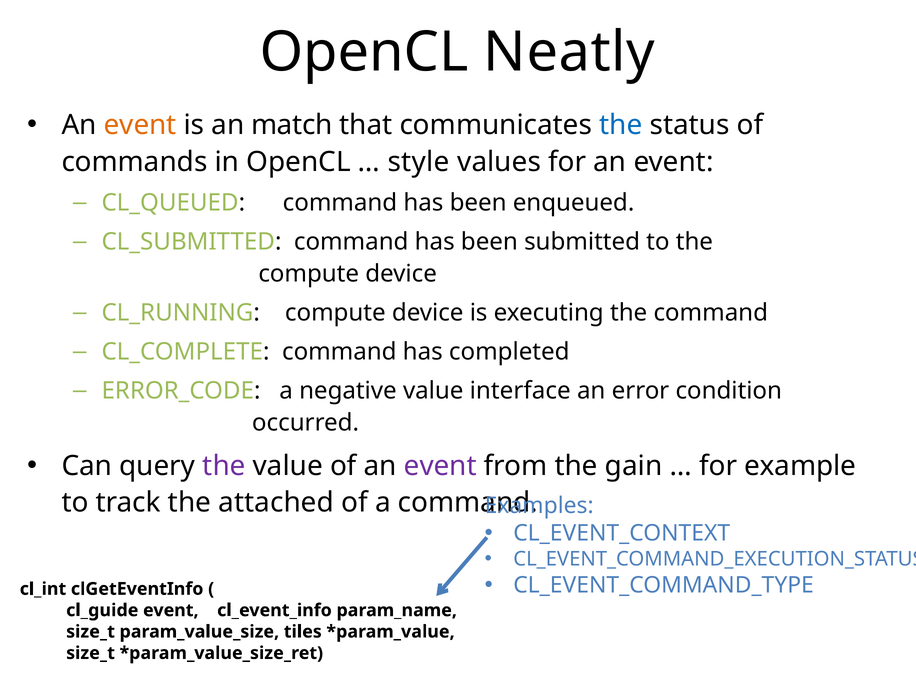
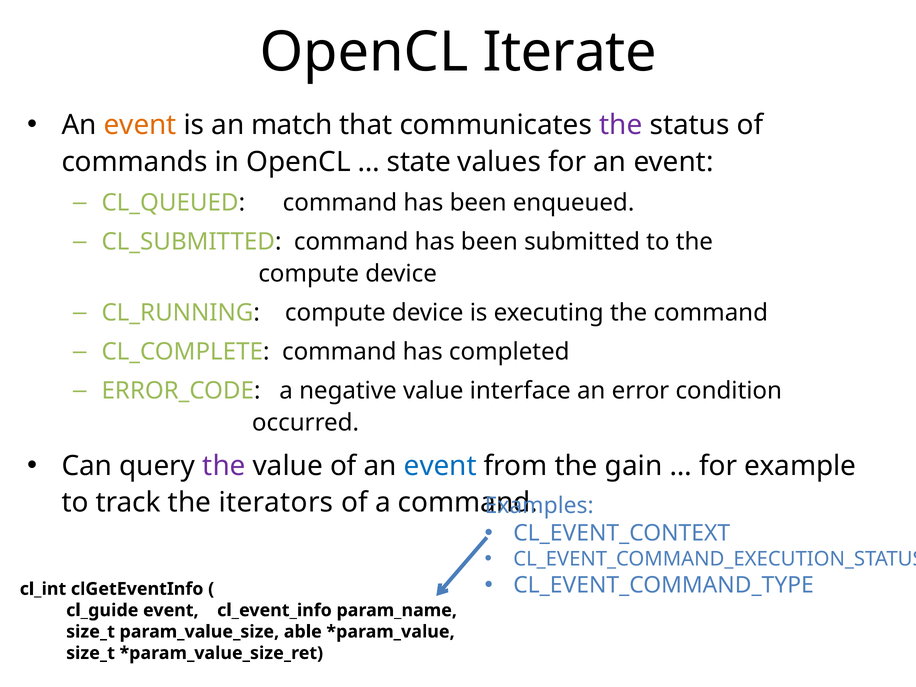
Neatly: Neatly -> Iterate
the at (621, 125) colour: blue -> purple
style: style -> state
event at (440, 466) colour: purple -> blue
attached: attached -> iterators
tiles: tiles -> able
